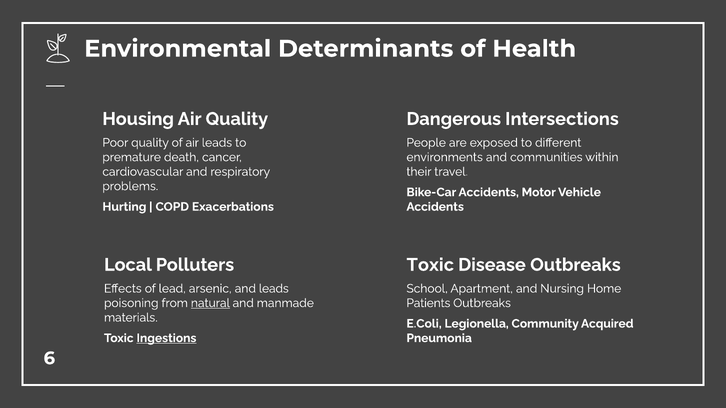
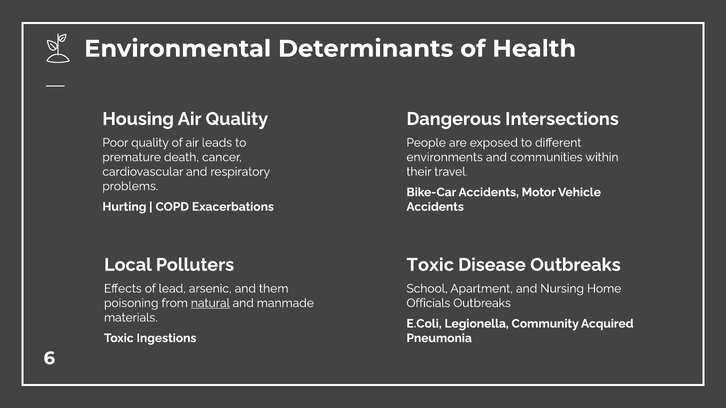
and leads: leads -> them
Patients: Patients -> Officials
Ingestions underline: present -> none
